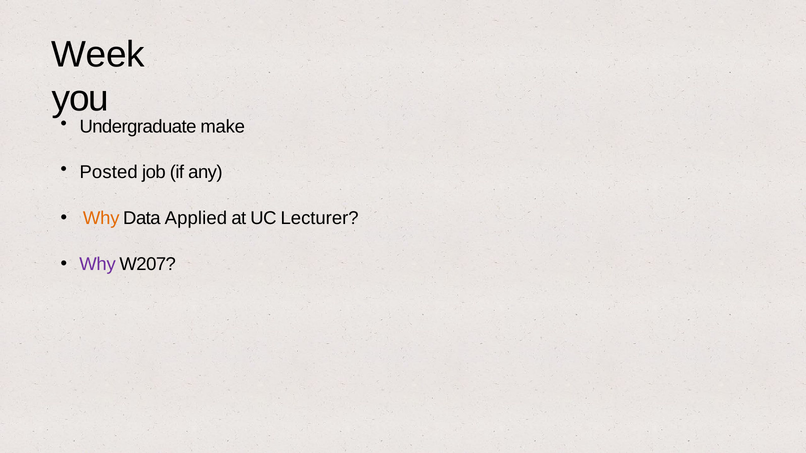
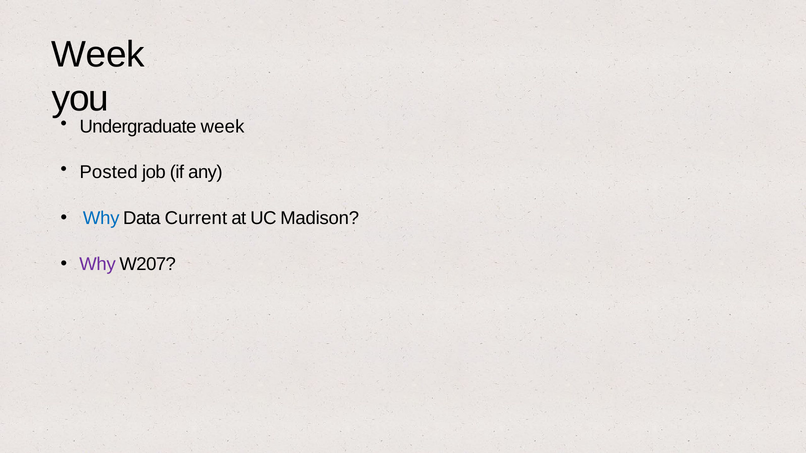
Undergraduate make: make -> week
Why at (101, 218) colour: orange -> blue
Applied: Applied -> Current
Lecturer: Lecturer -> Madison
